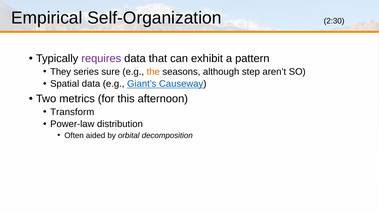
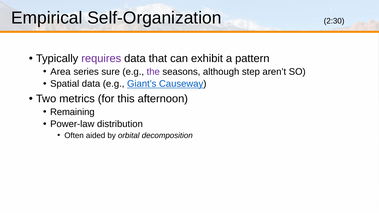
They: They -> Area
the colour: orange -> purple
Transform: Transform -> Remaining
